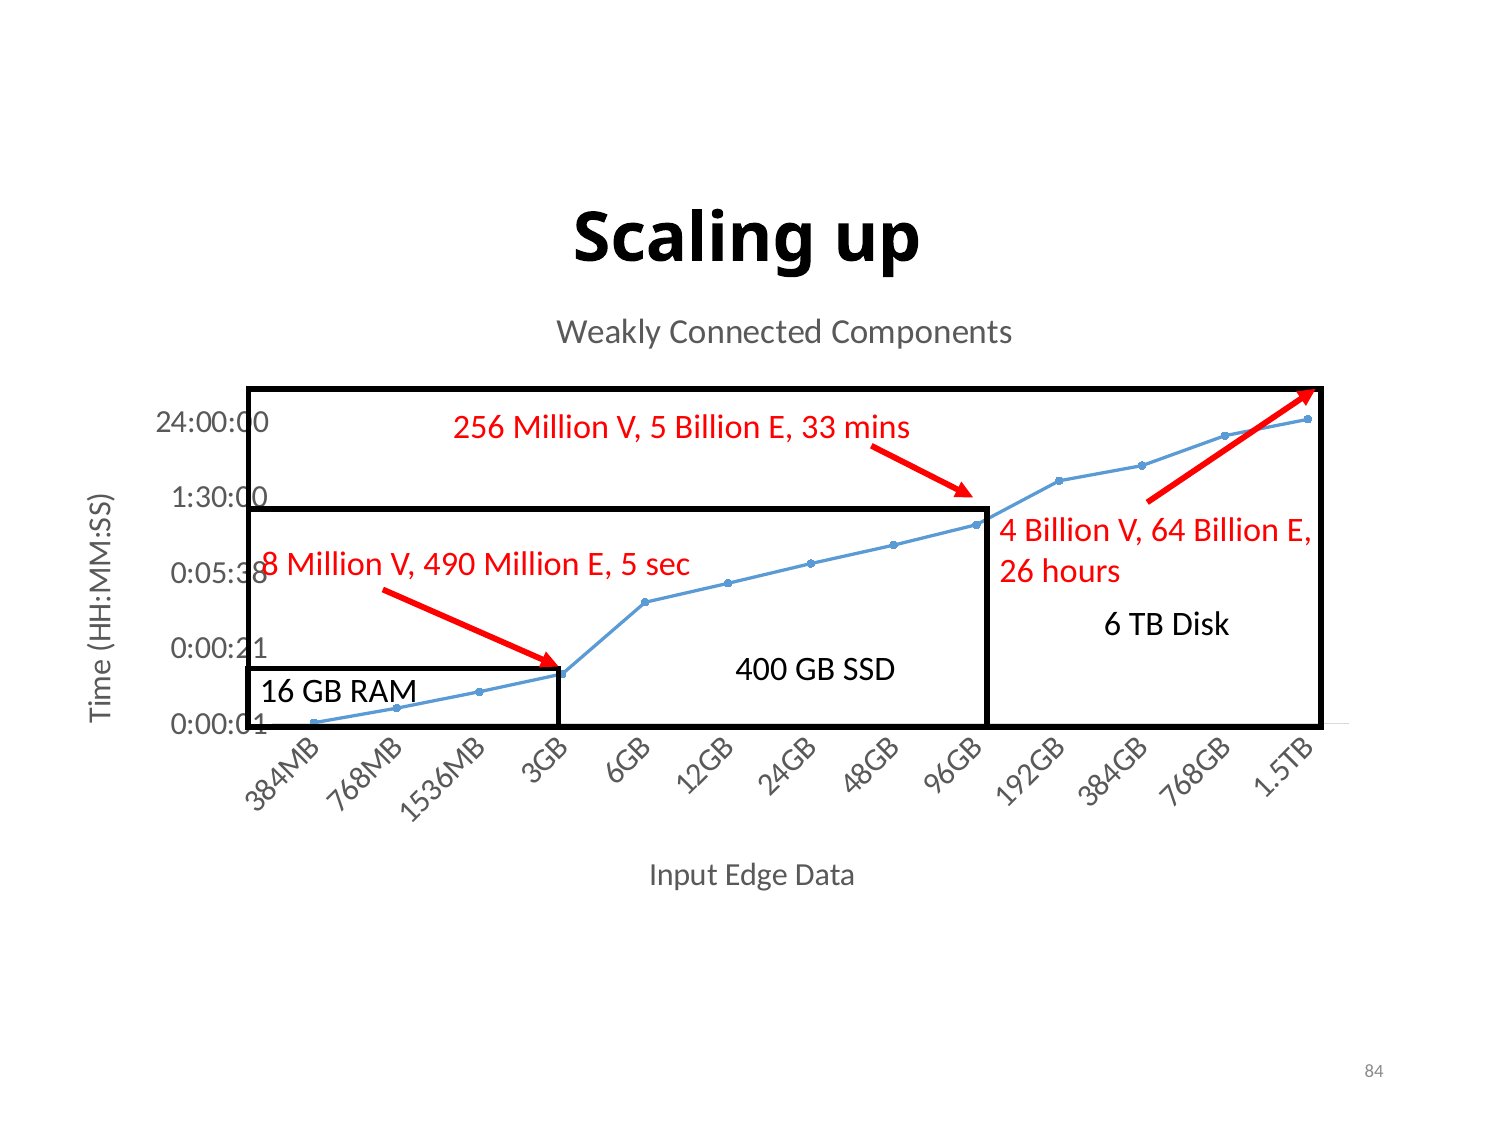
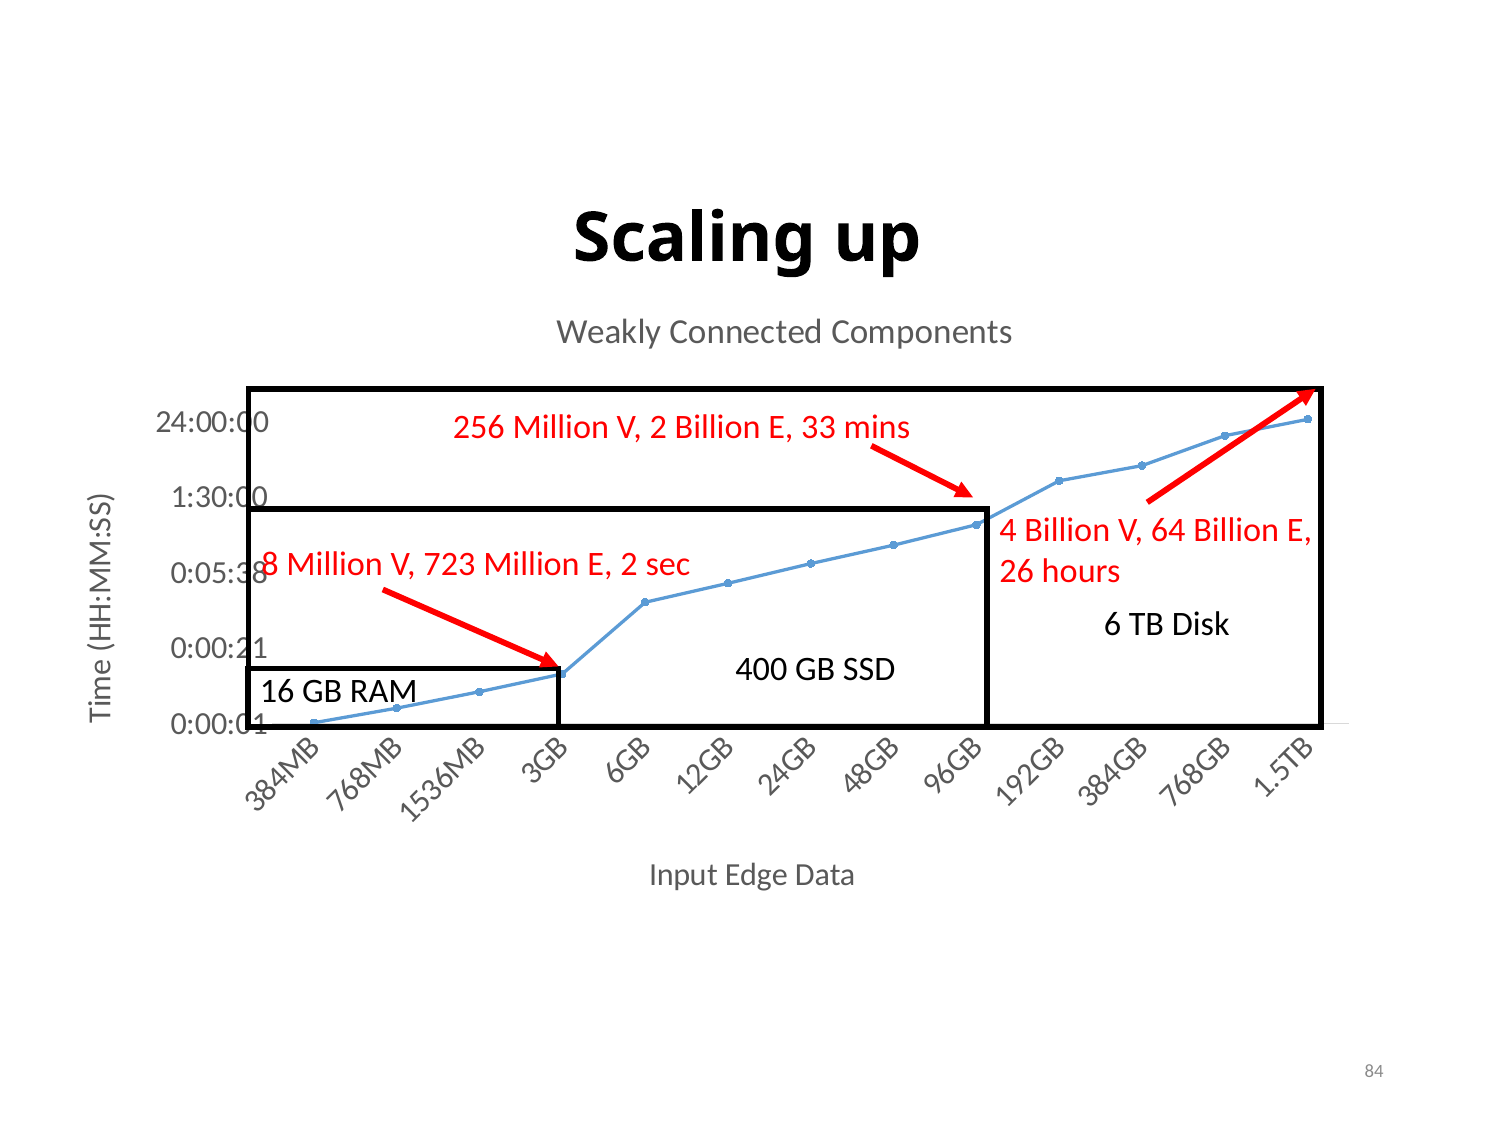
V 5: 5 -> 2
490: 490 -> 723
E 5: 5 -> 2
